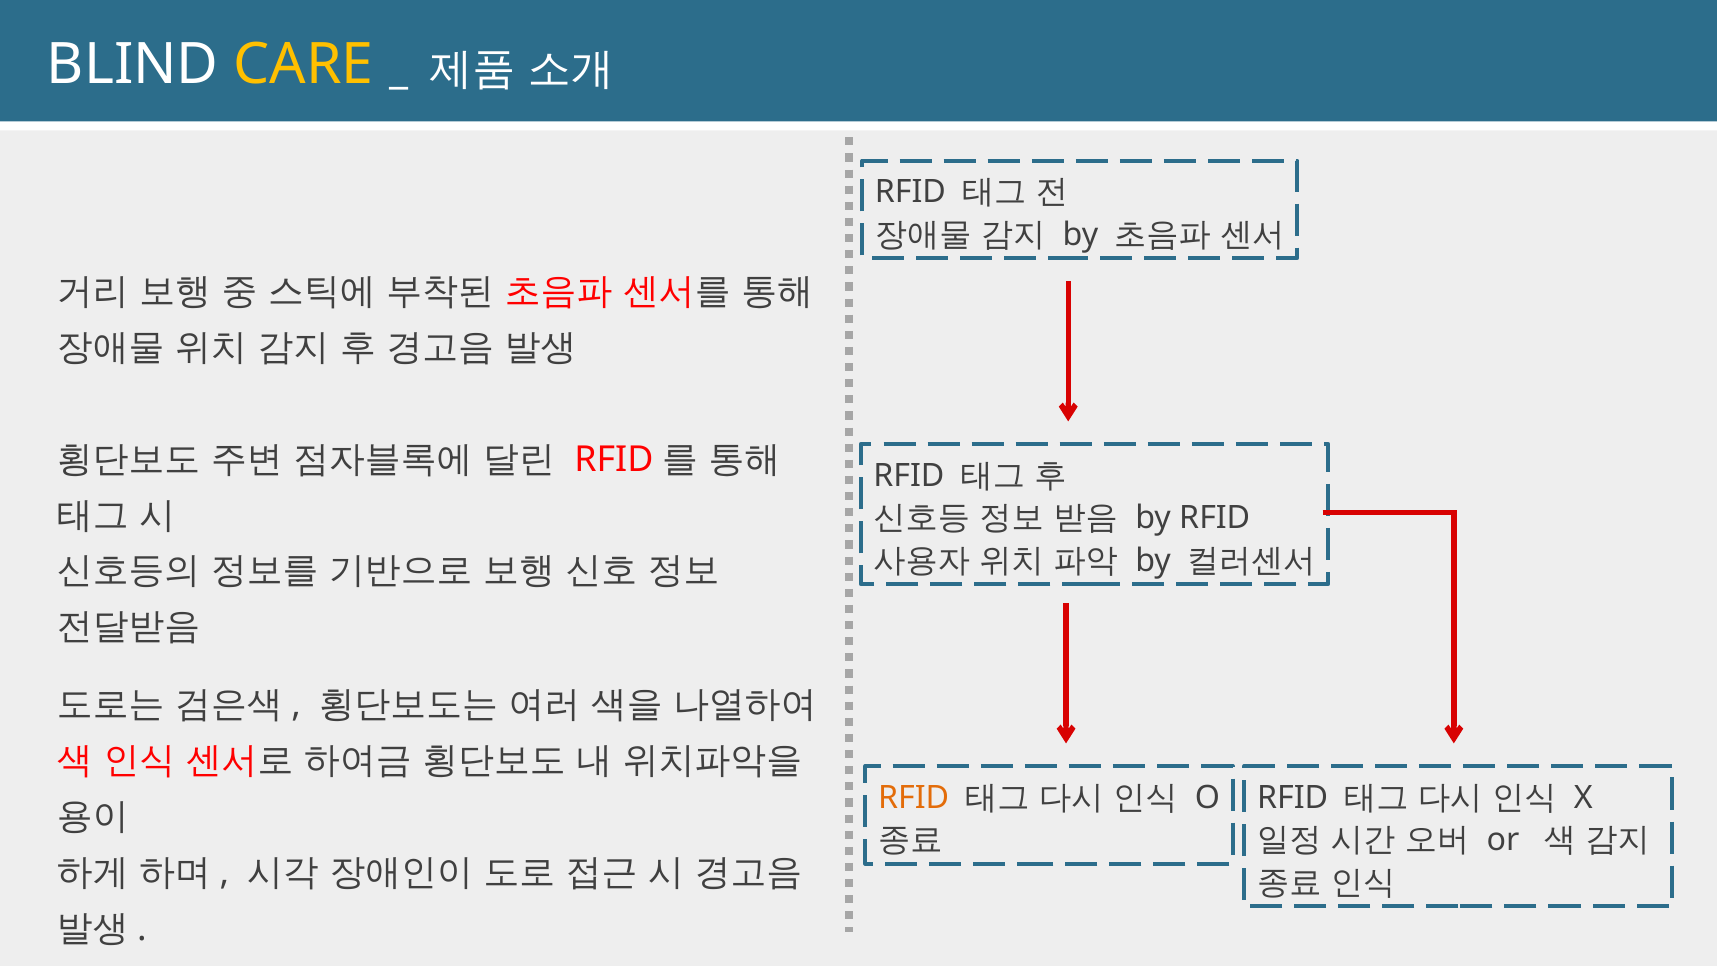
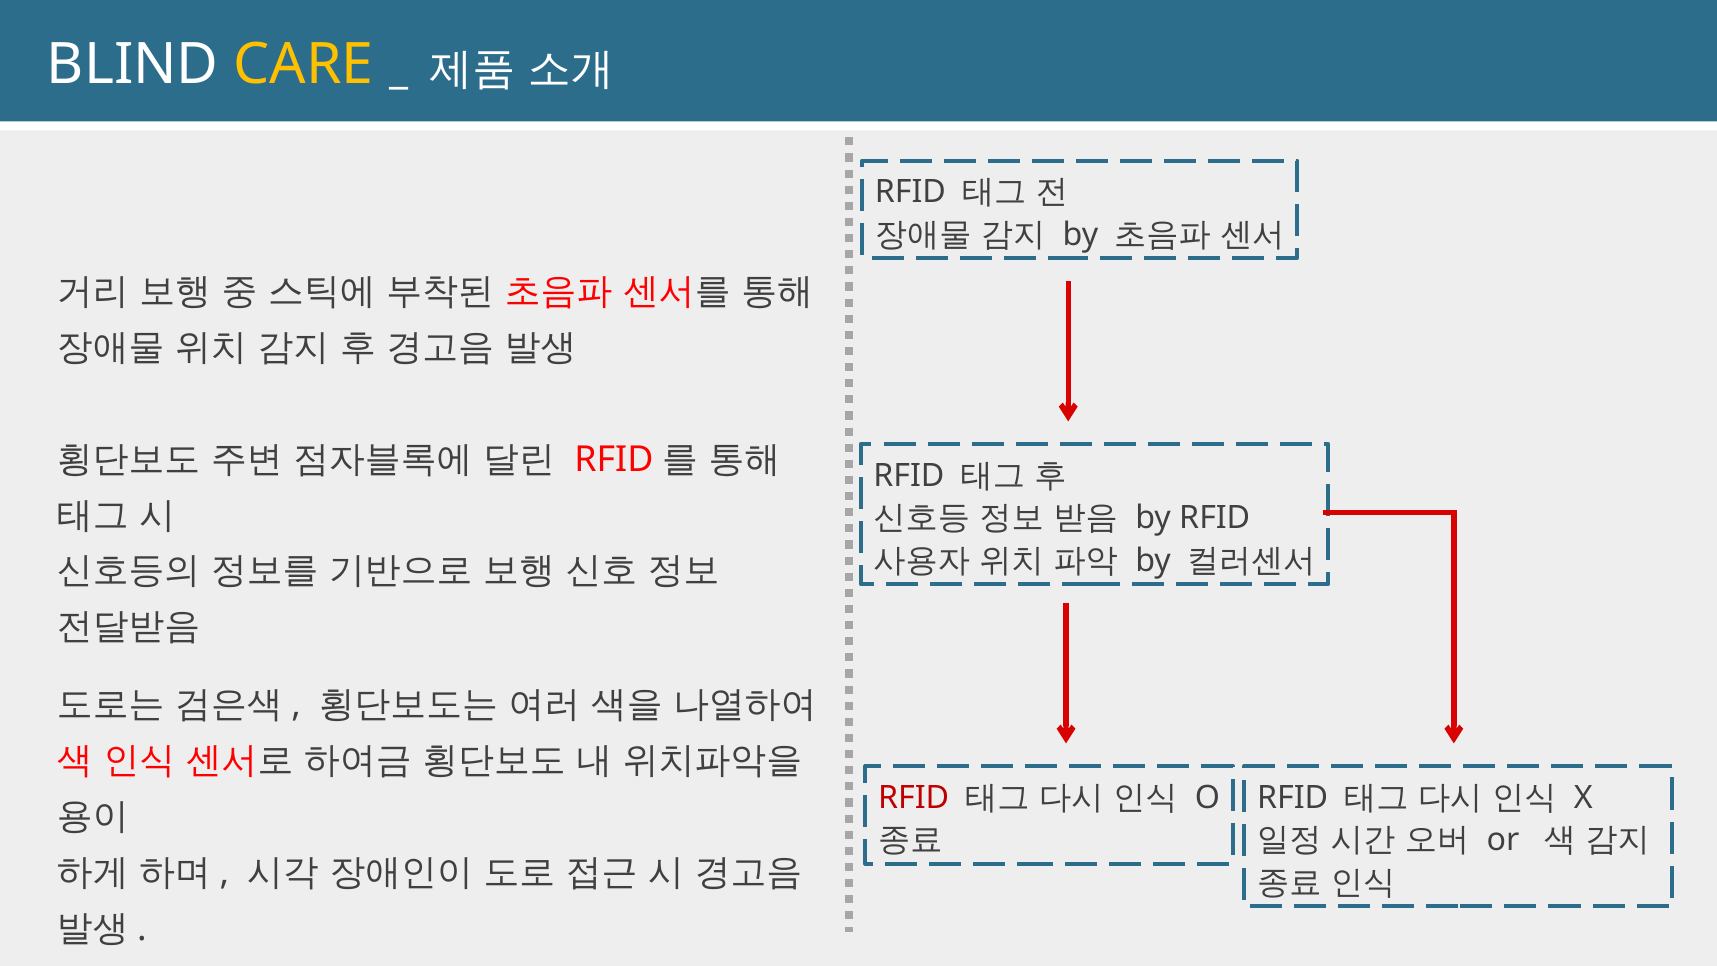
RFID at (914, 798) colour: orange -> red
